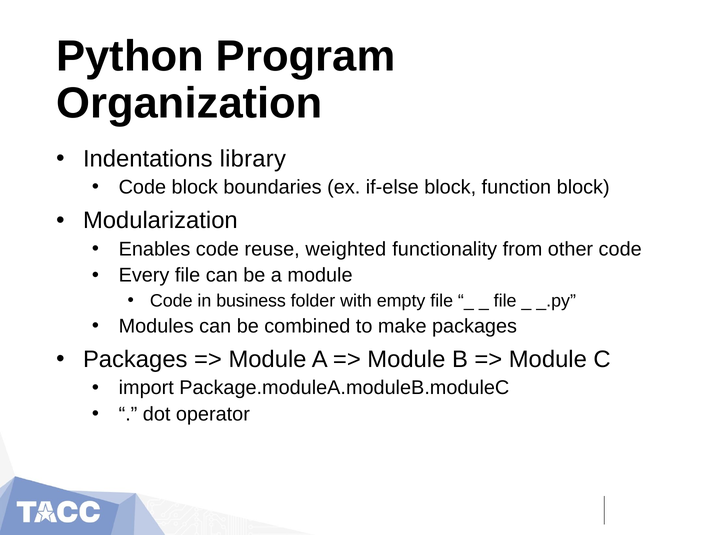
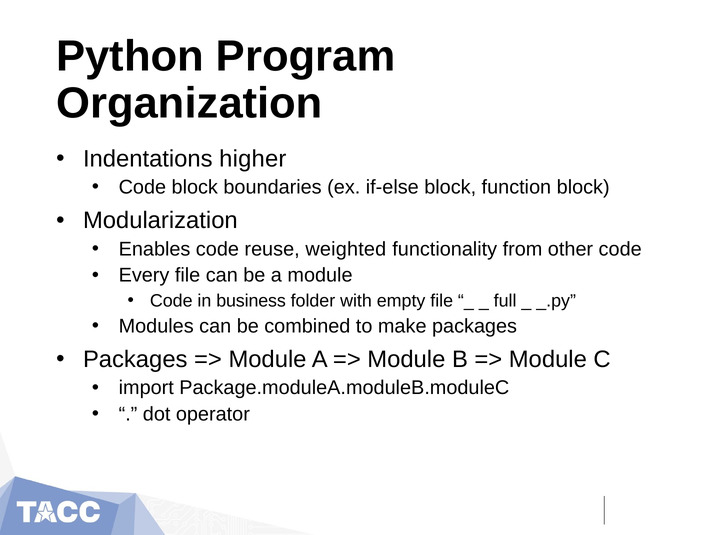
library: library -> higher
file at (505, 301): file -> full
